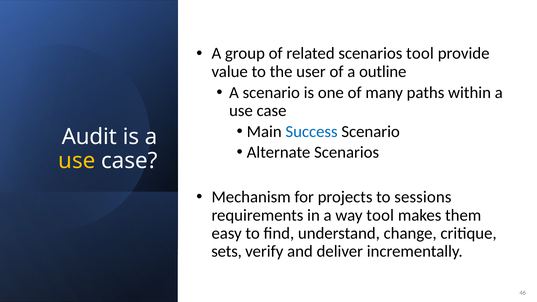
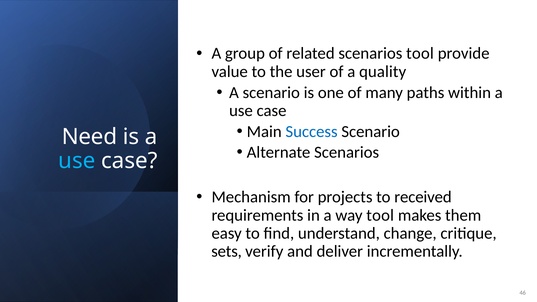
outline: outline -> quality
Audit: Audit -> Need
use at (77, 161) colour: yellow -> light blue
sessions: sessions -> received
